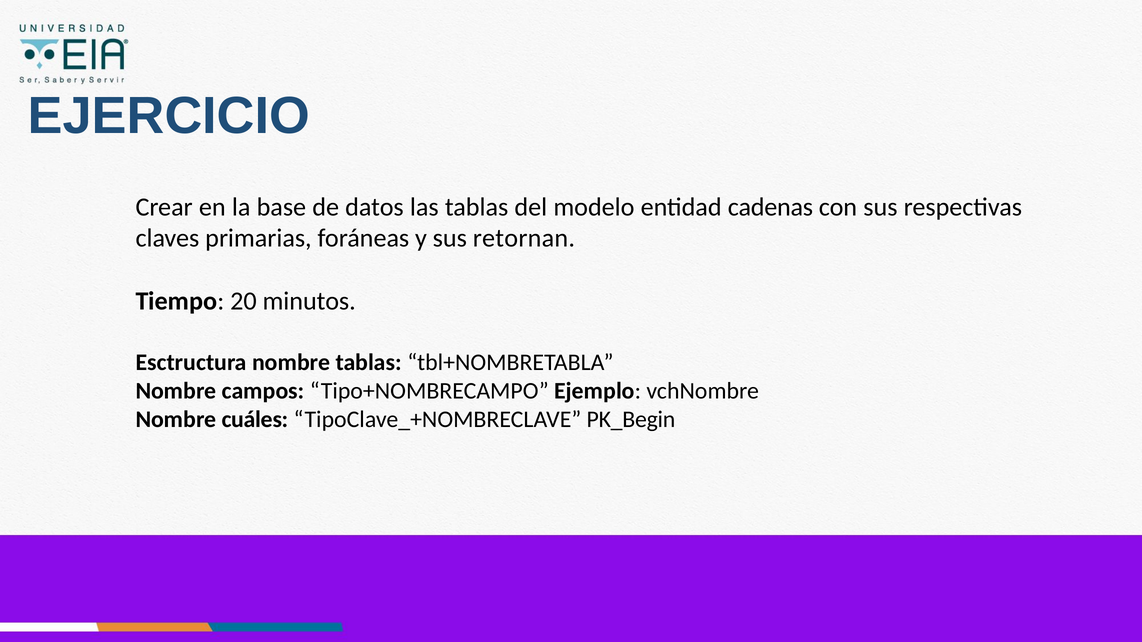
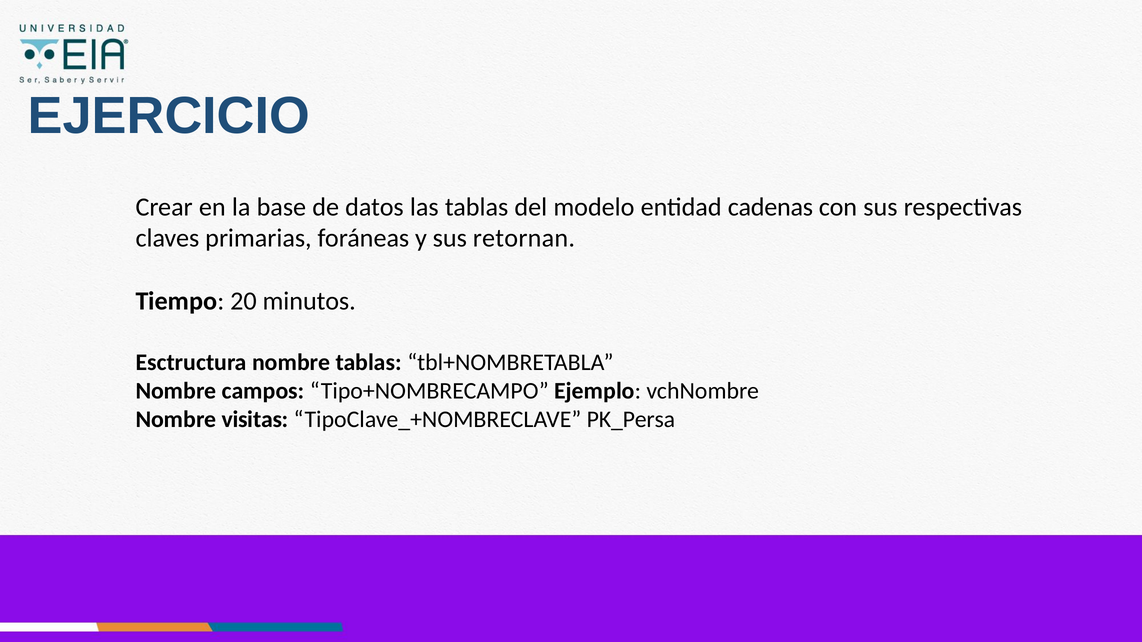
cuáles: cuáles -> visitas
PK_Begin: PK_Begin -> PK_Persa
